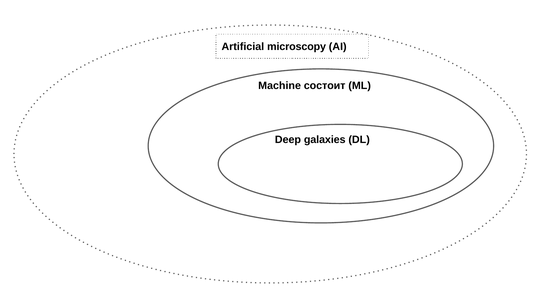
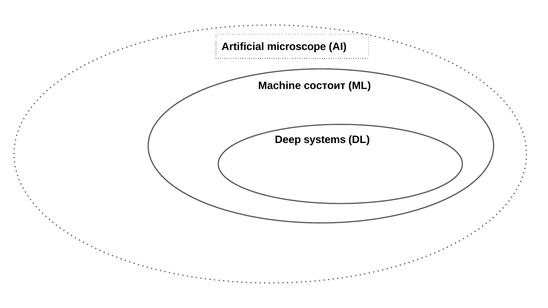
microscopy: microscopy -> microscope
galaxies: galaxies -> systems
